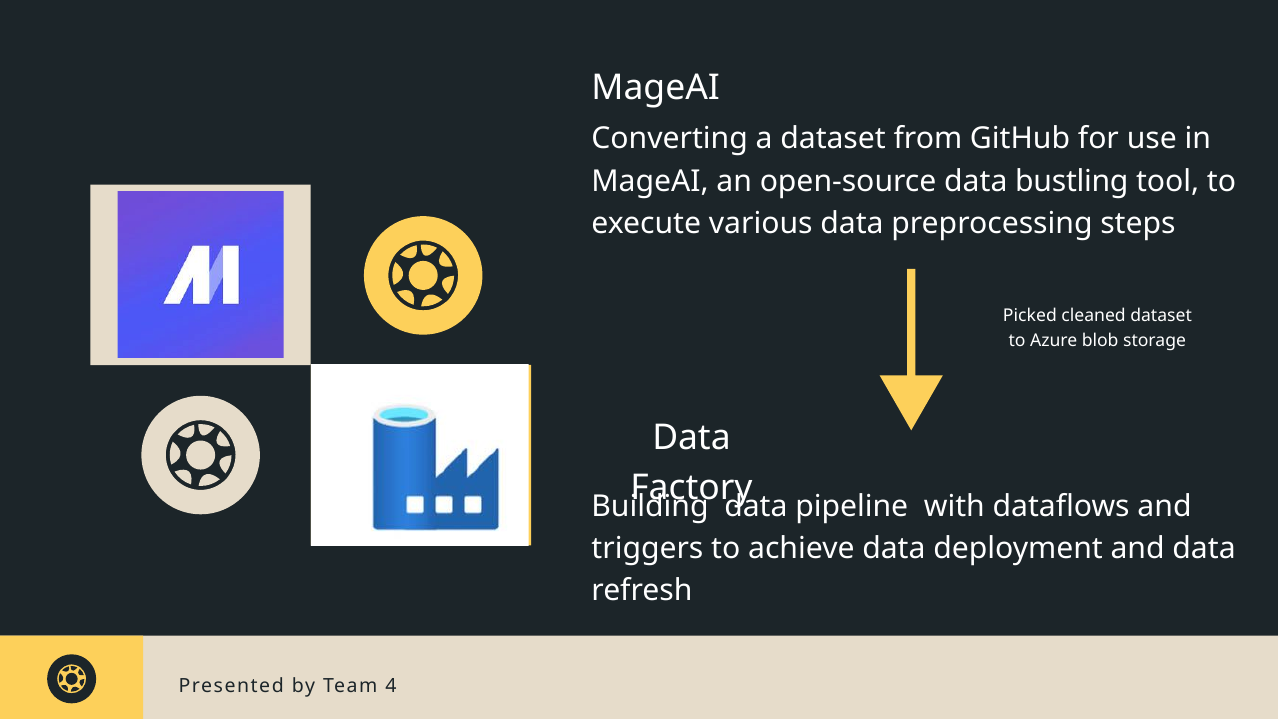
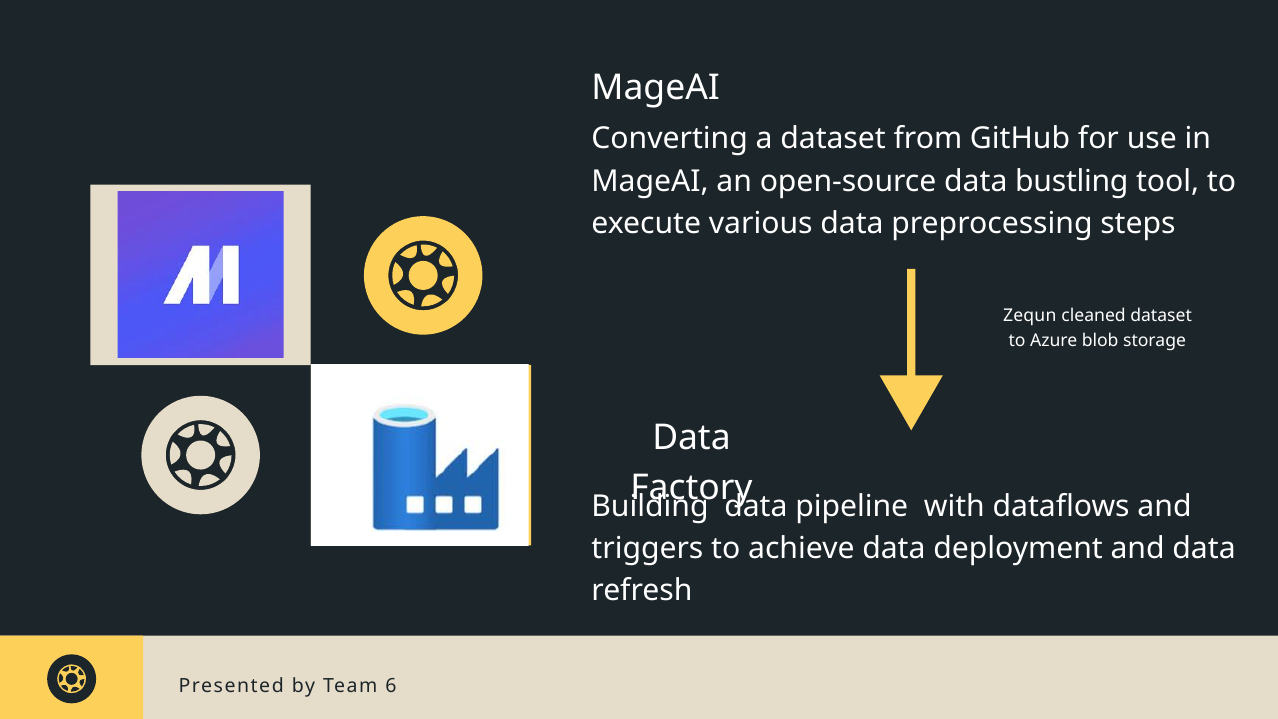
Picked: Picked -> Zequn
4: 4 -> 6
